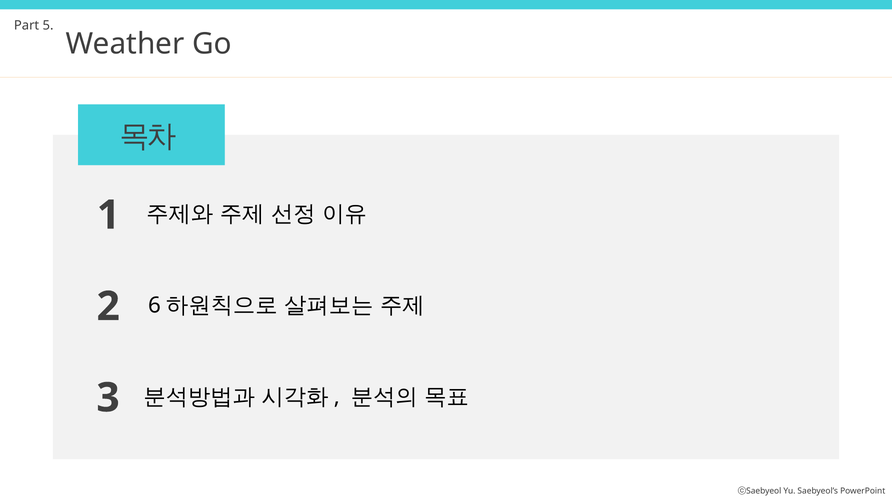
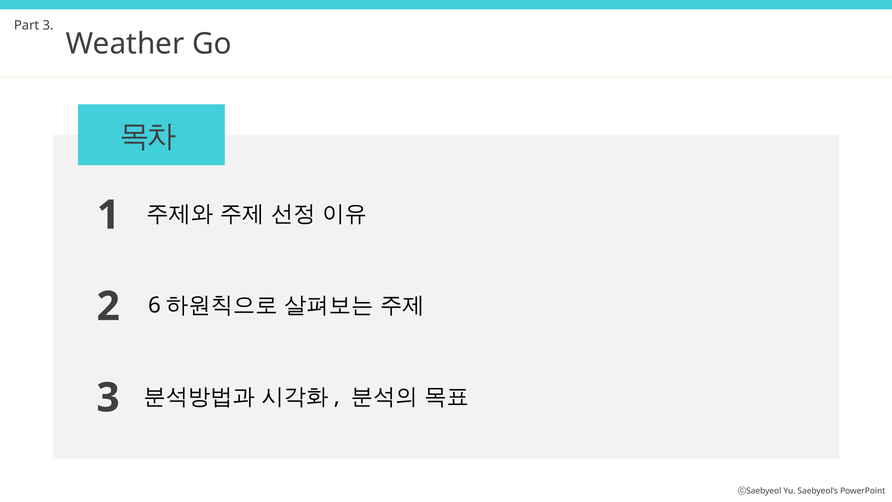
Part 5: 5 -> 3
